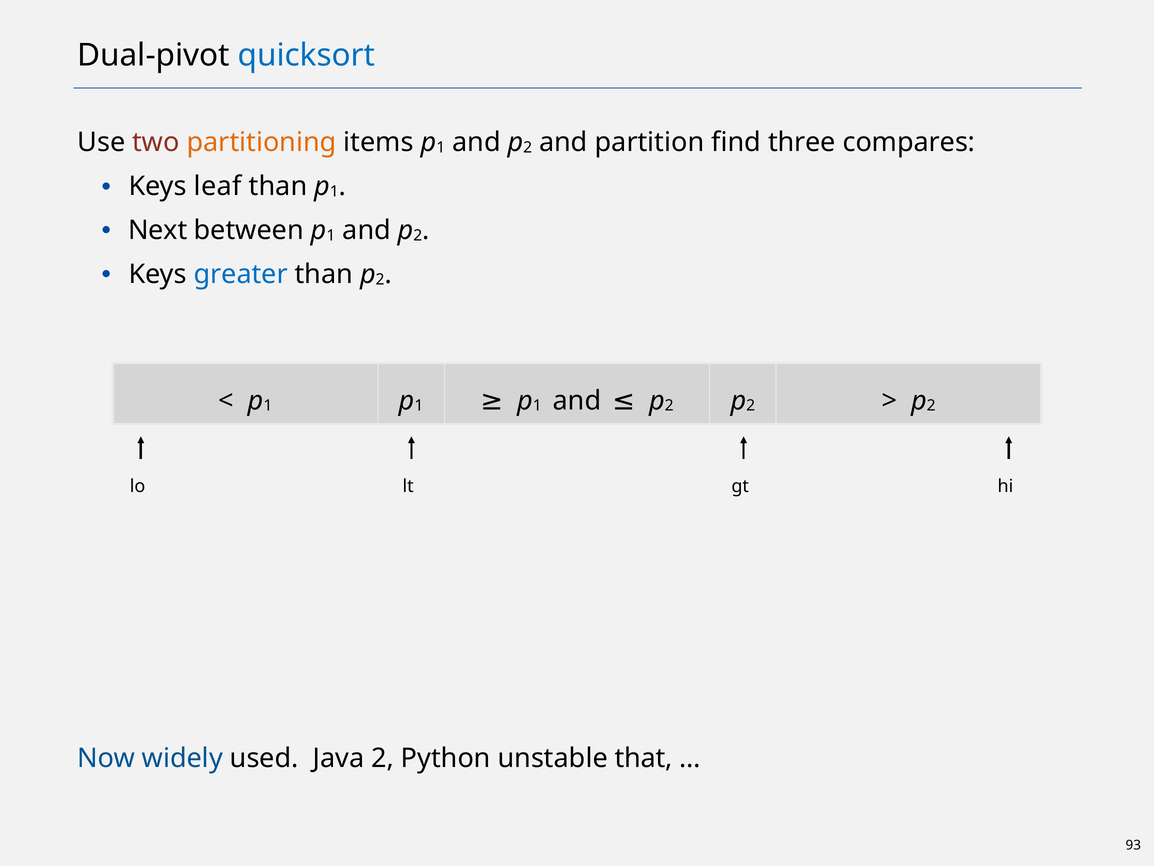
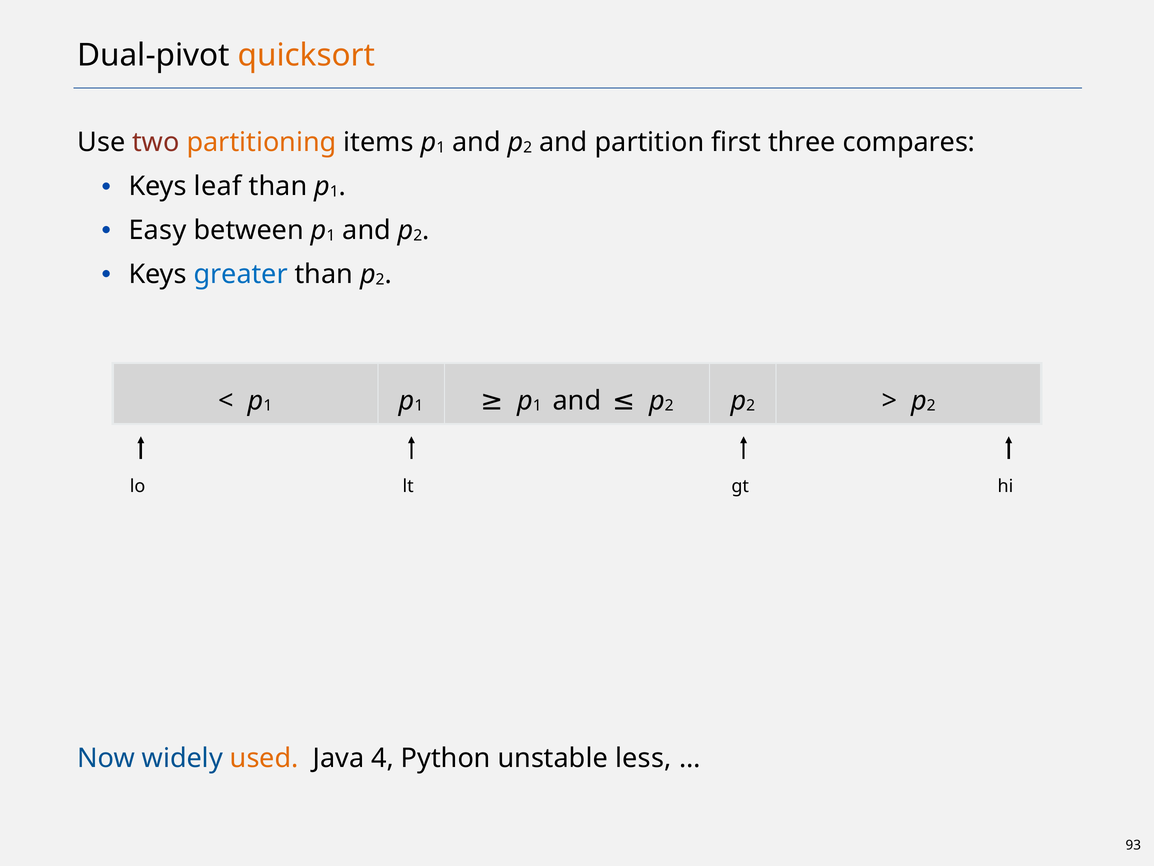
quicksort colour: blue -> orange
find: find -> first
Next: Next -> Easy
used colour: black -> orange
Java 2: 2 -> 4
that: that -> less
